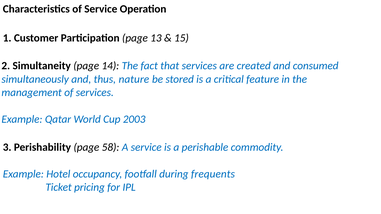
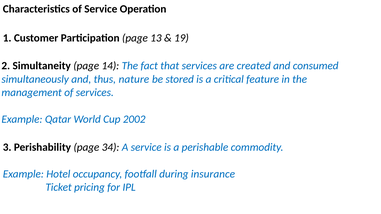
15: 15 -> 19
2003: 2003 -> 2002
58: 58 -> 34
frequents: frequents -> insurance
